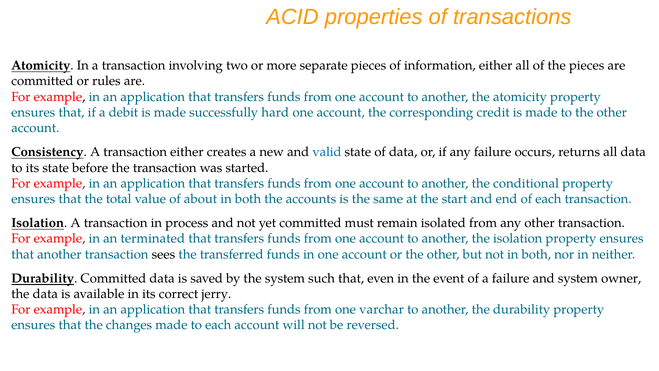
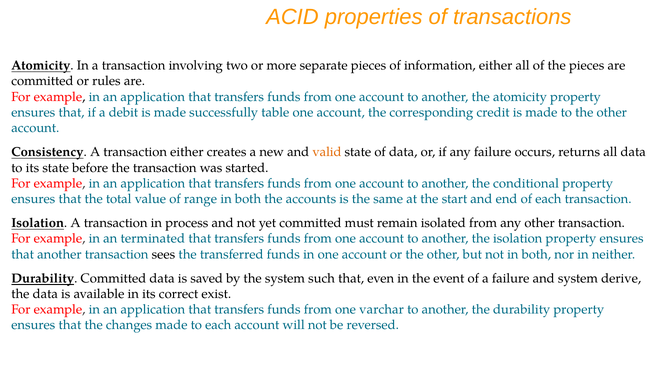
hard: hard -> table
valid colour: blue -> orange
about: about -> range
owner: owner -> derive
jerry: jerry -> exist
